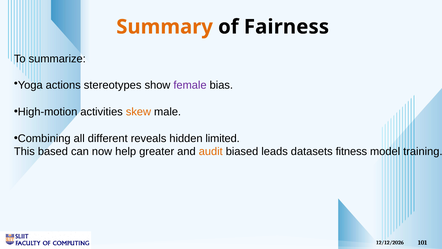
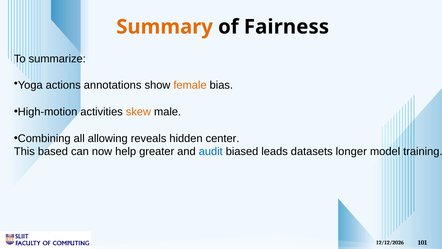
stereotypes: stereotypes -> annotations
female colour: purple -> orange
different: different -> allowing
limited: limited -> center
audit colour: orange -> blue
fitness: fitness -> longer
